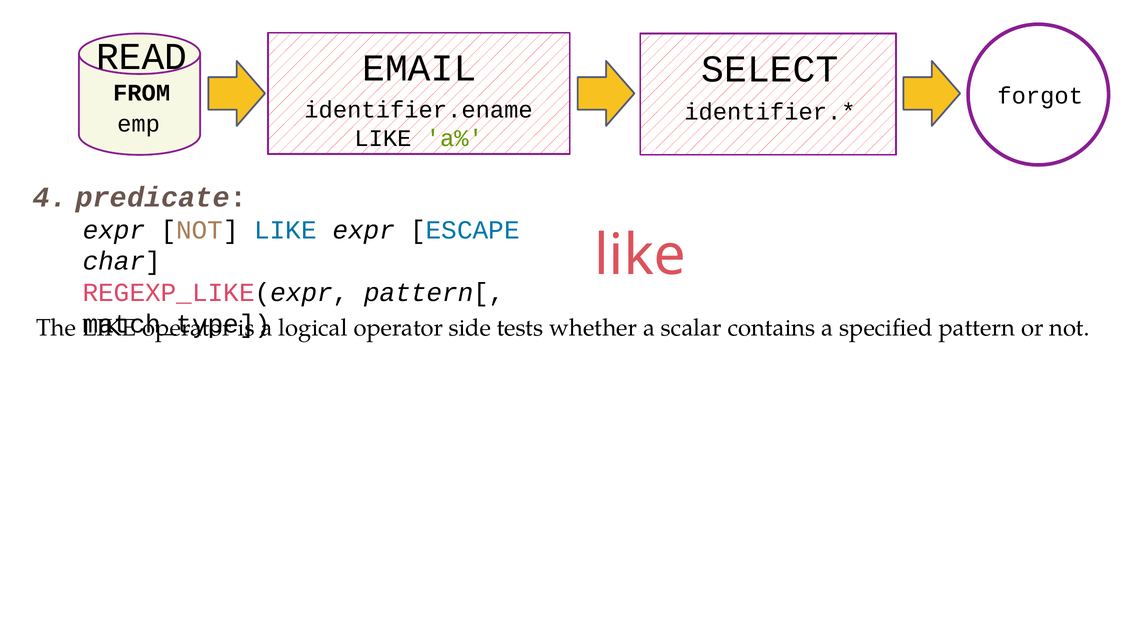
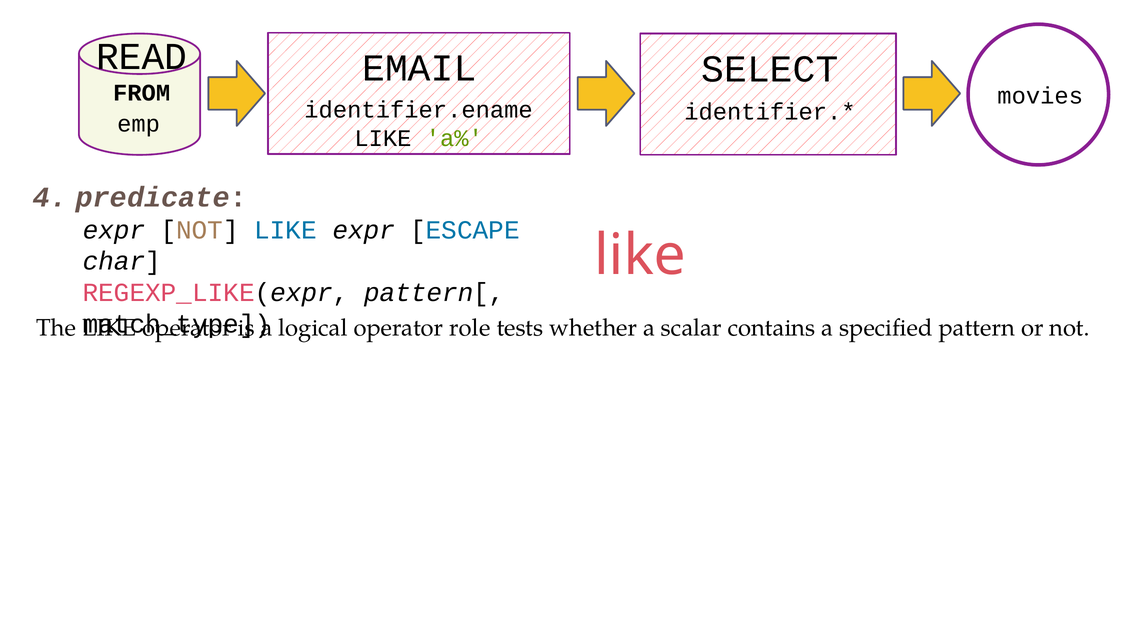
forgot: forgot -> movies
side: side -> role
